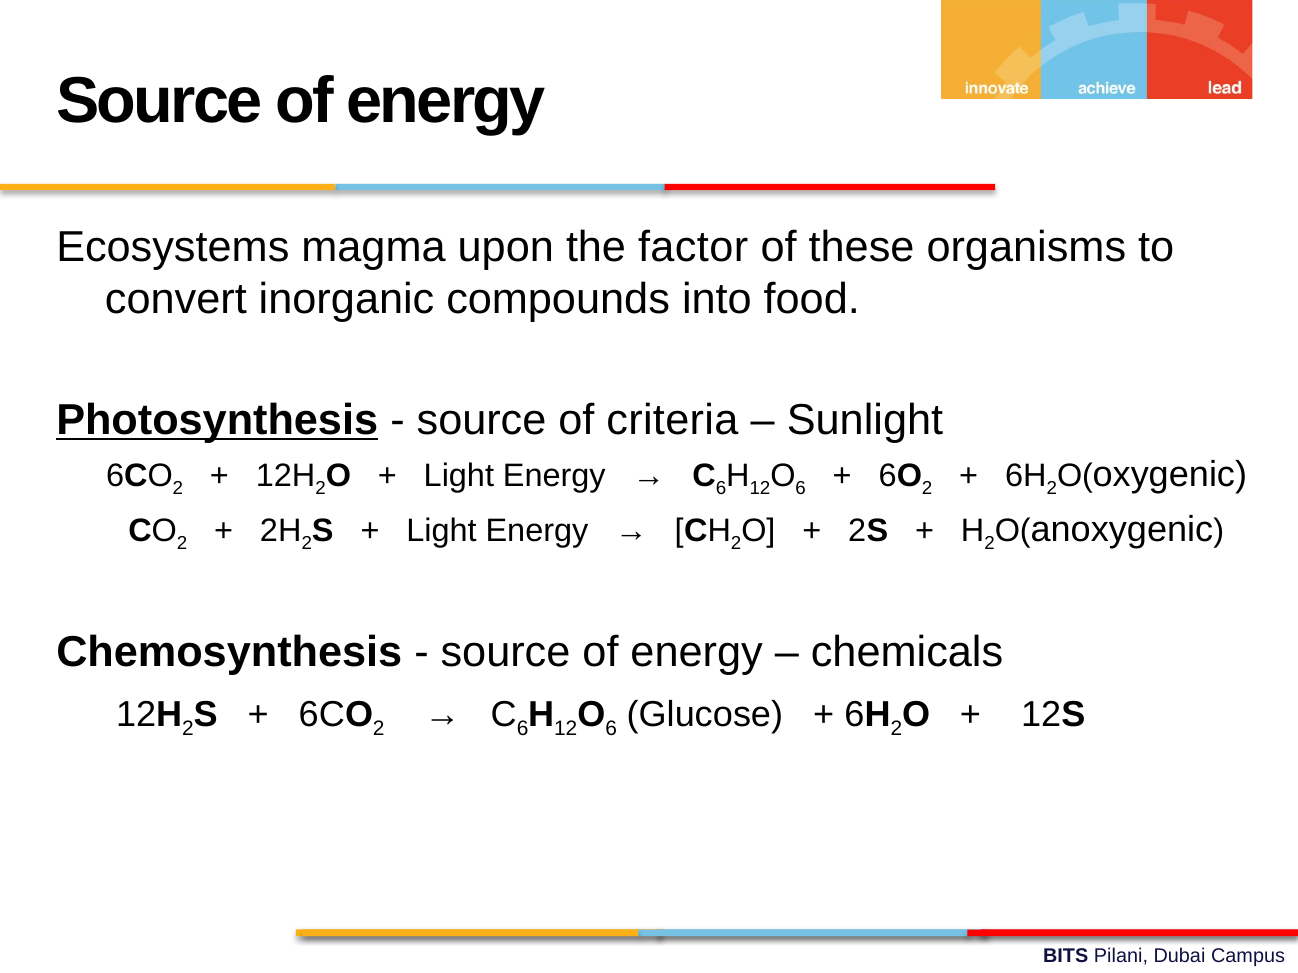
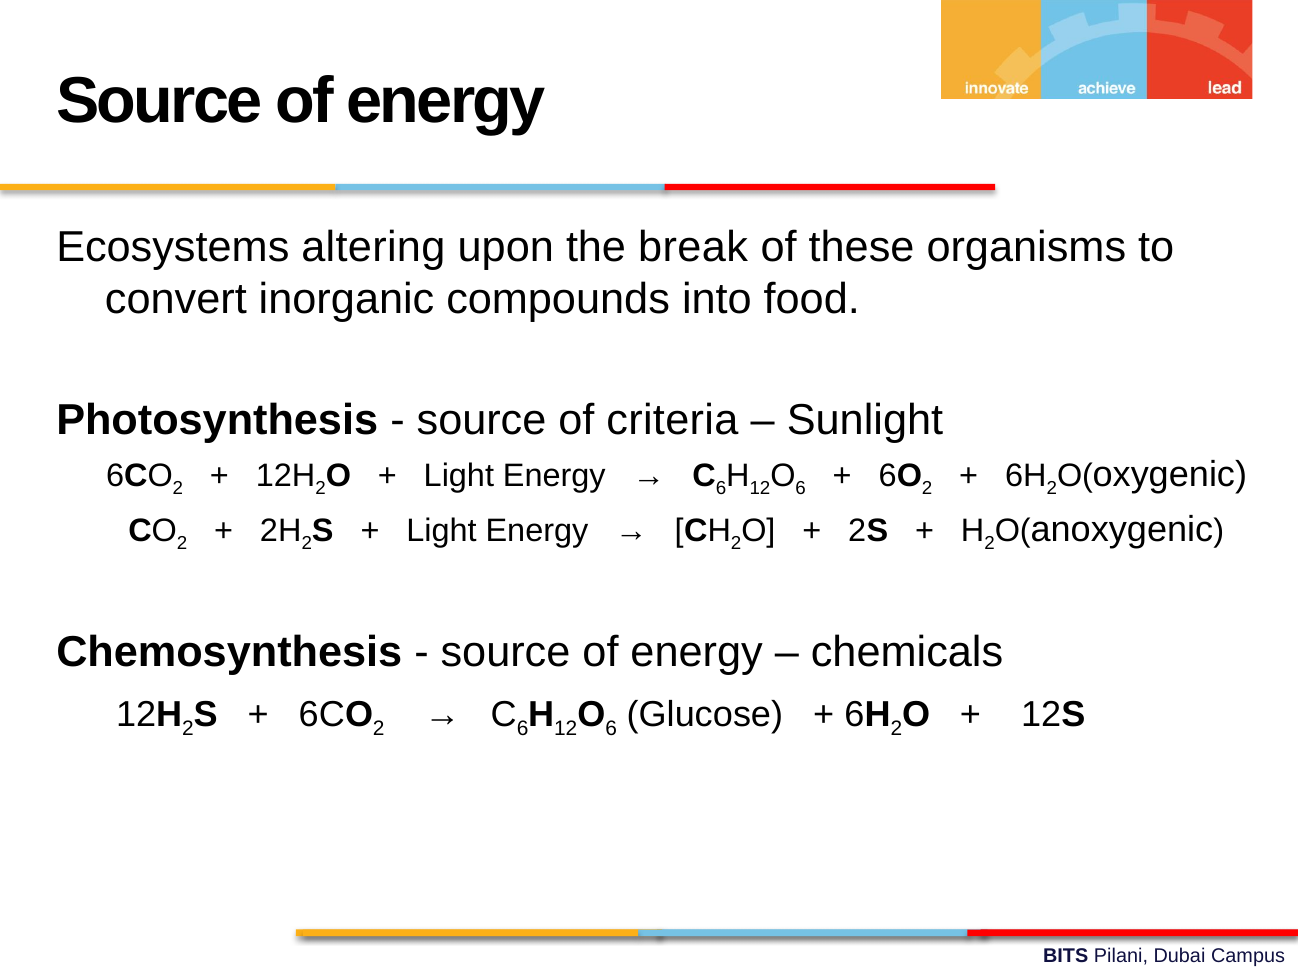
magma: magma -> altering
factor: factor -> break
Photosynthesis underline: present -> none
